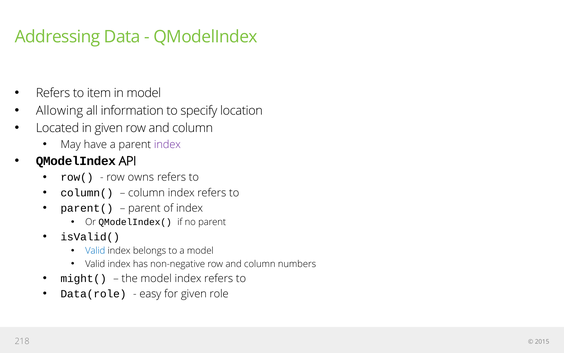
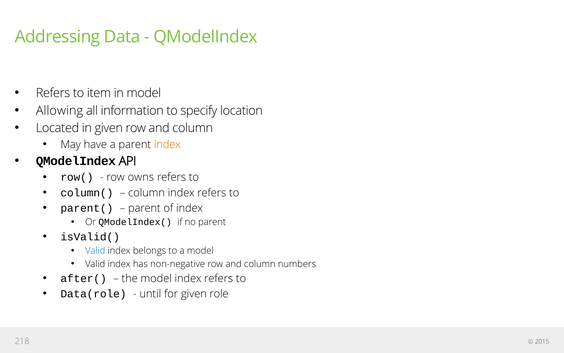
index at (167, 144) colour: purple -> orange
might(: might( -> after(
easy: easy -> until
